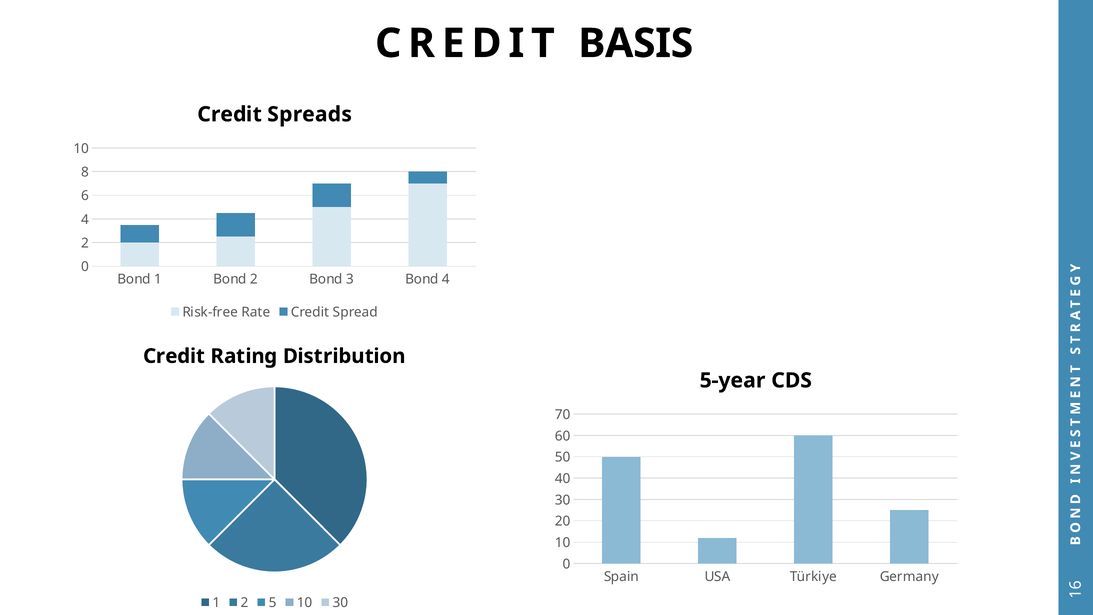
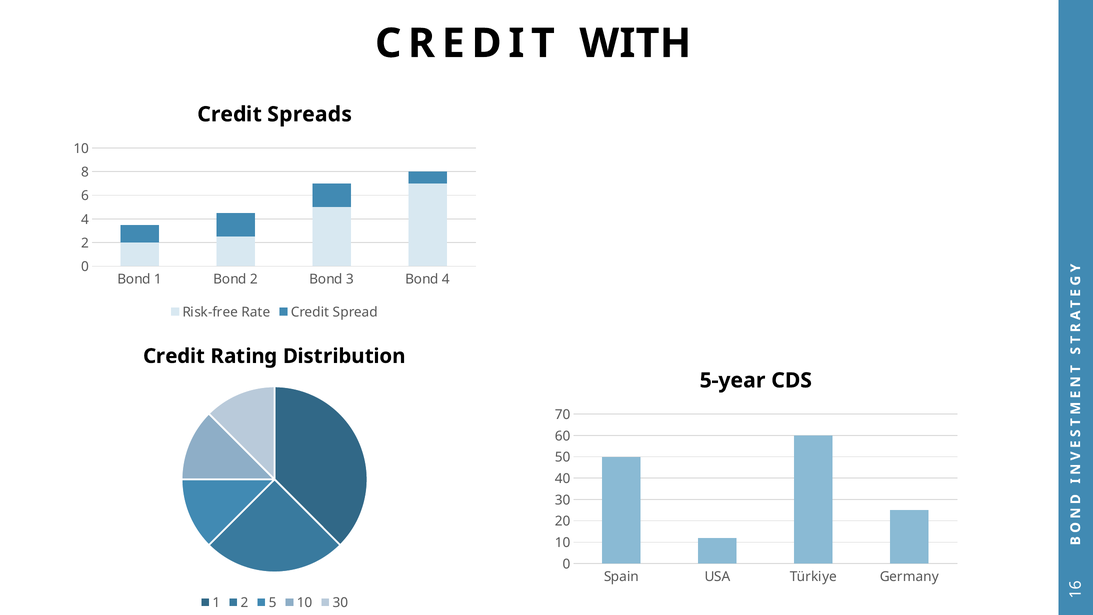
BASIS: BASIS -> WITH
